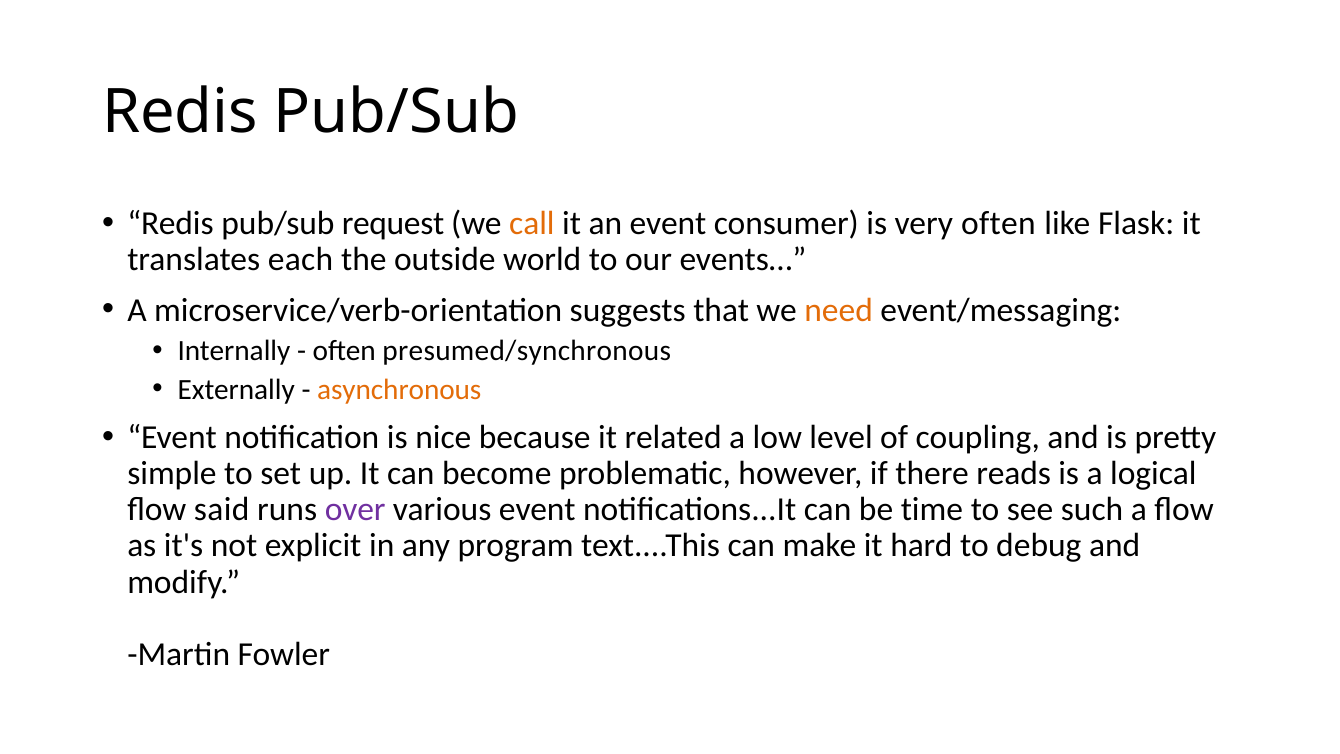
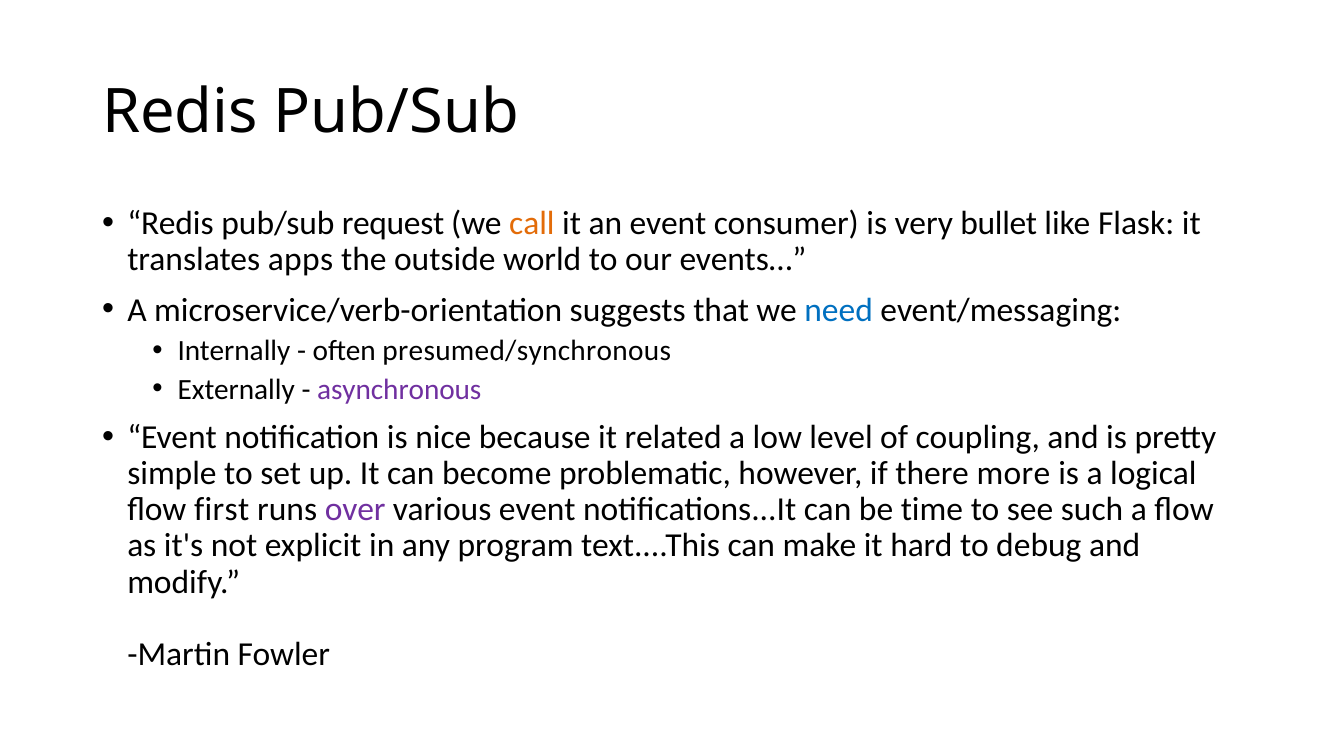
very often: often -> bullet
each: each -> apps
need colour: orange -> blue
asynchronous colour: orange -> purple
reads: reads -> more
said: said -> first
